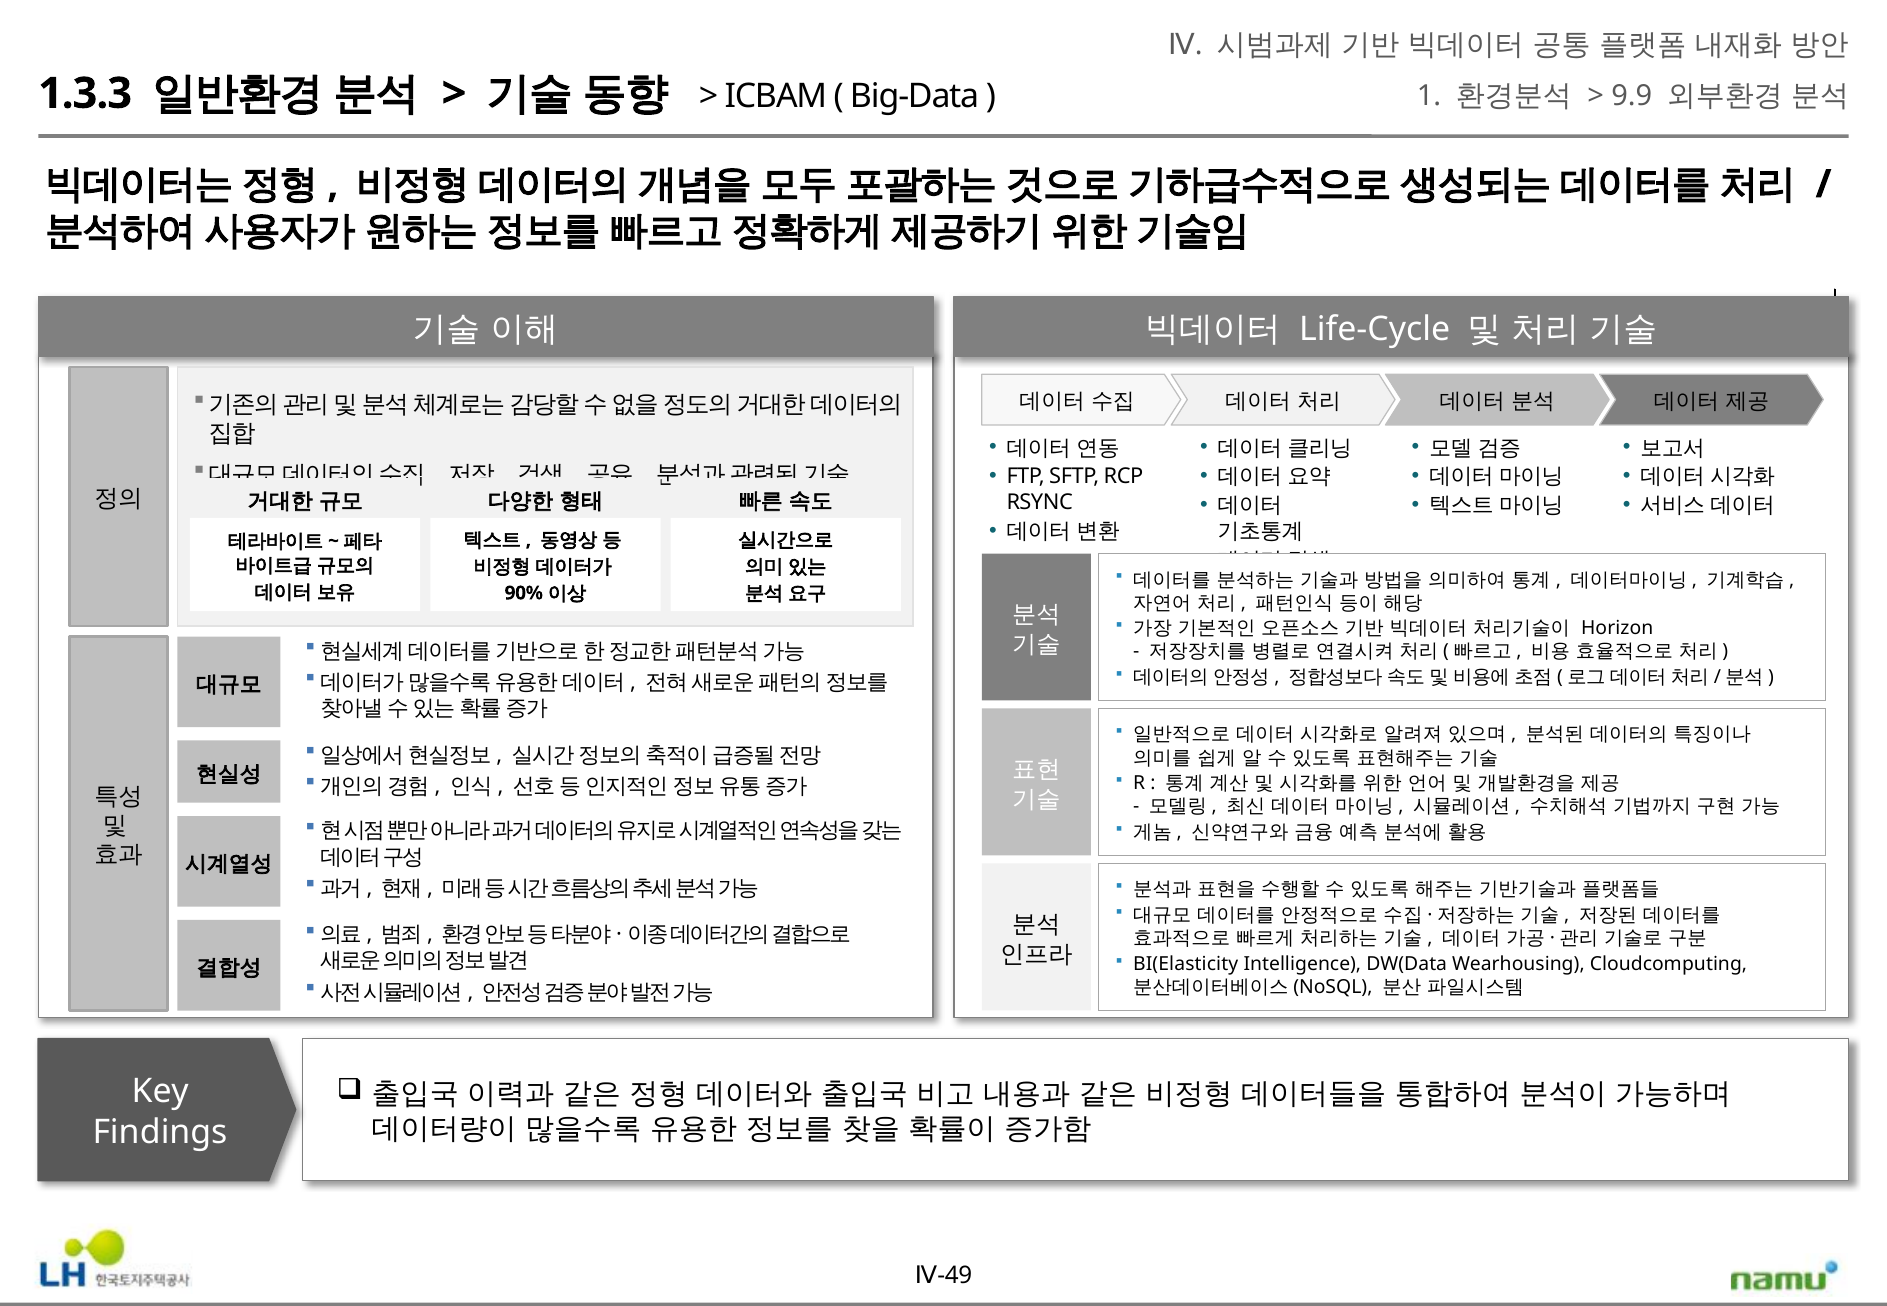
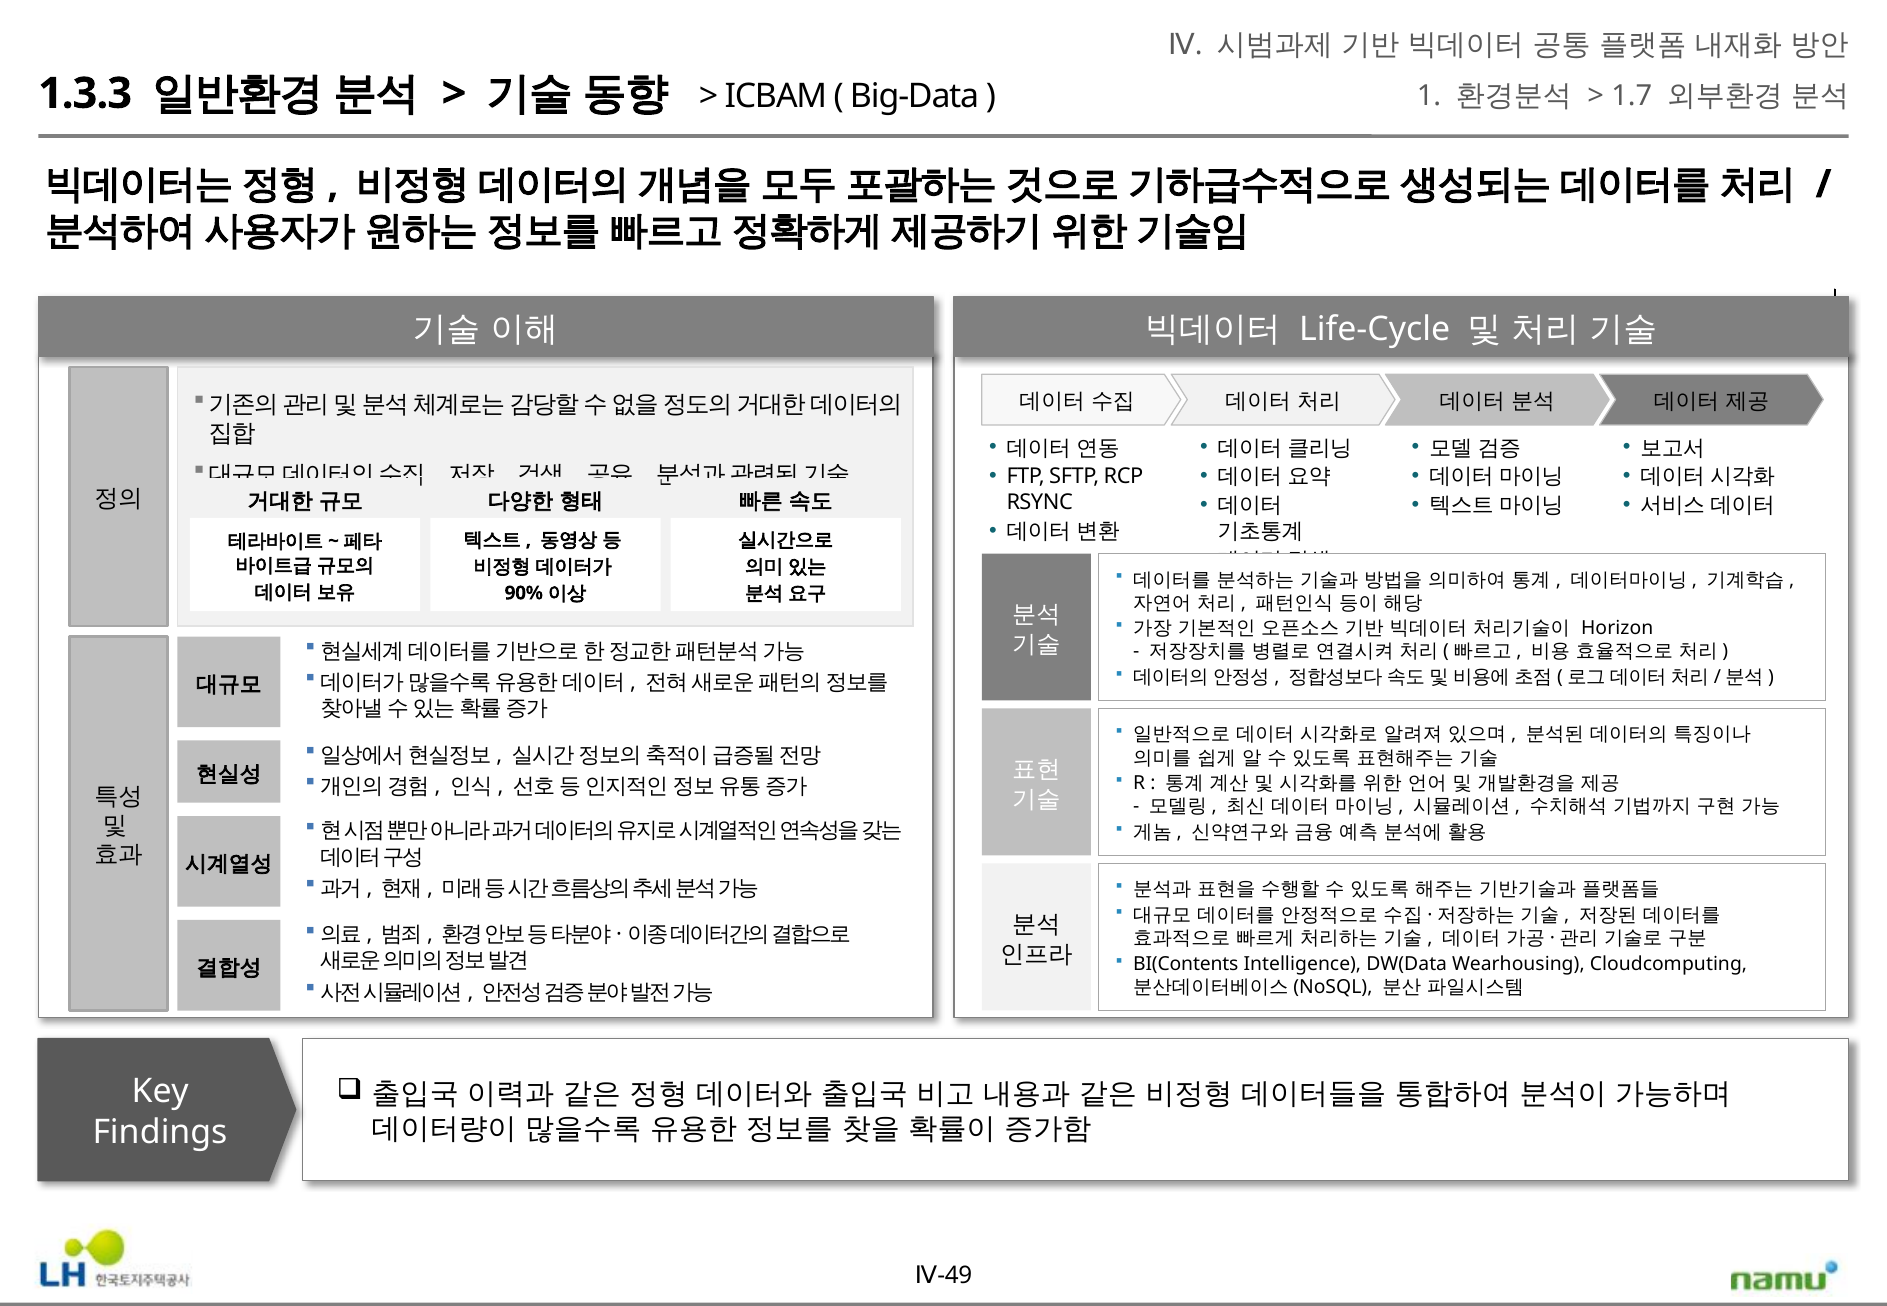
9.9: 9.9 -> 1.7
BI(Elasticity: BI(Elasticity -> BI(Contents
